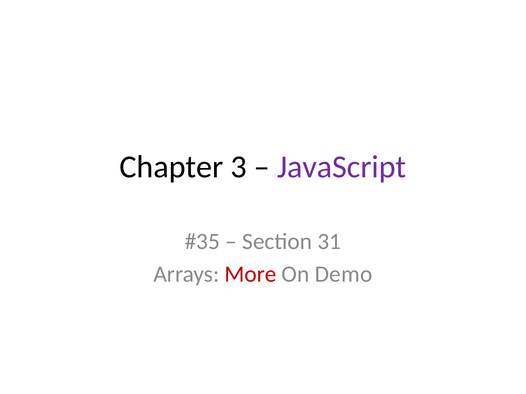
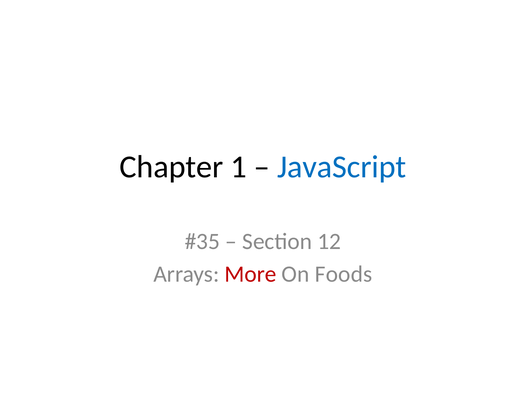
3: 3 -> 1
JavaScript colour: purple -> blue
31: 31 -> 12
Demo: Demo -> Foods
